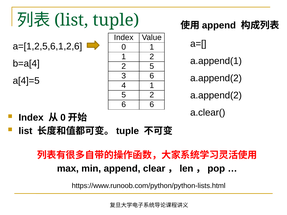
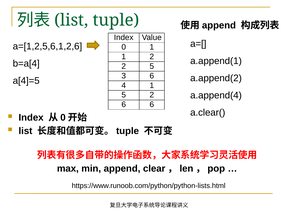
a.append(2 at (216, 95): a.append(2 -> a.append(4
